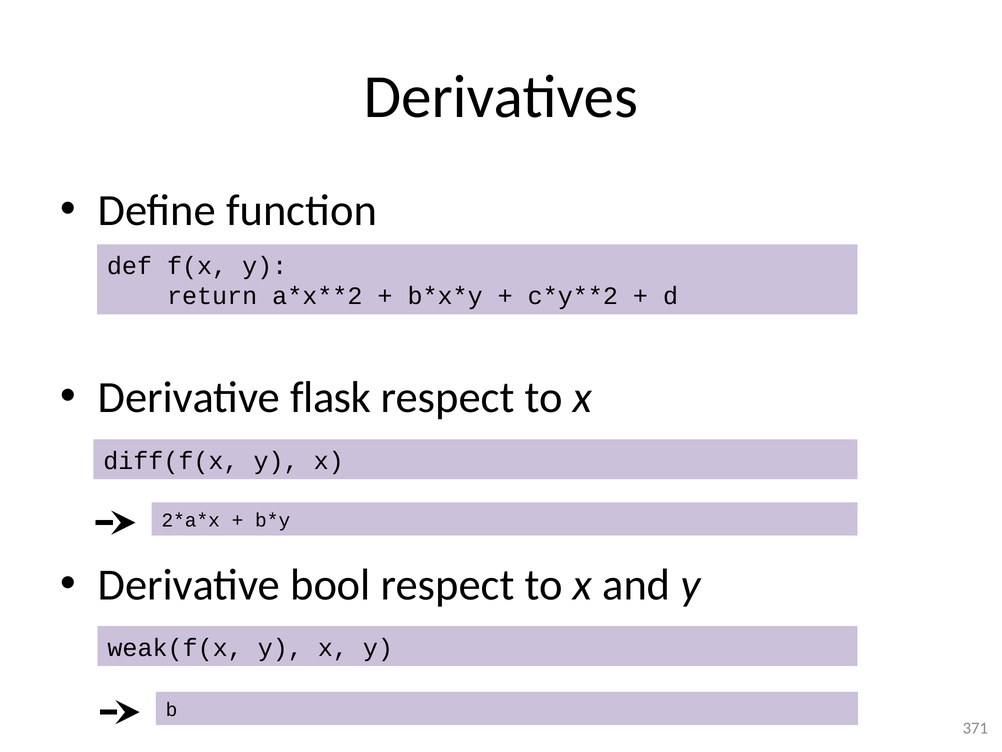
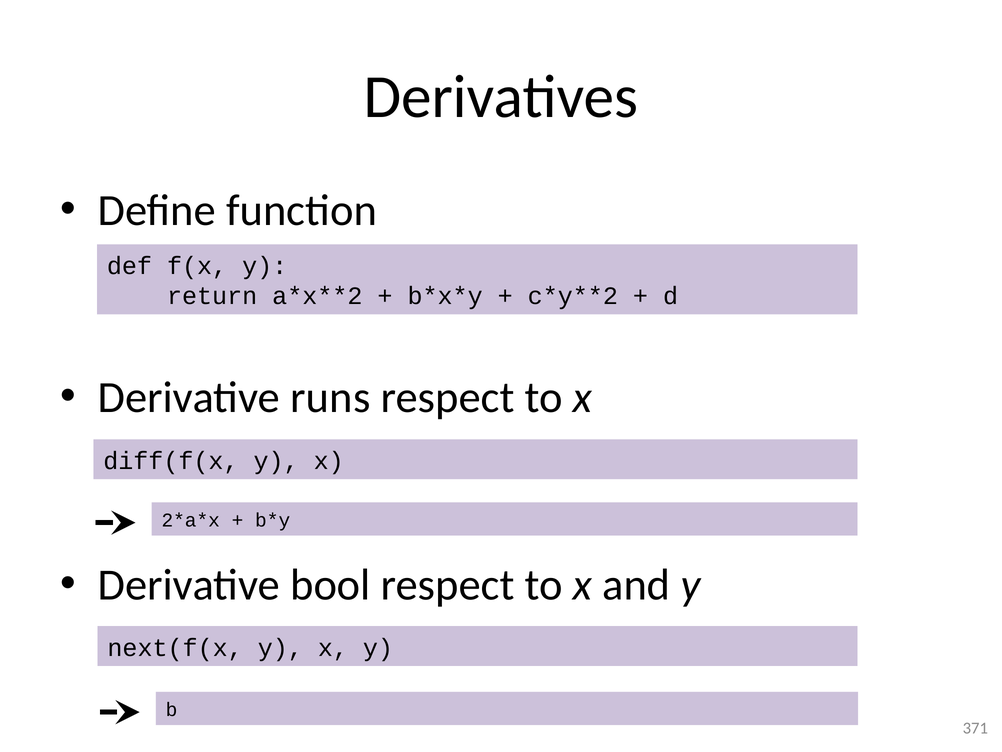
flask: flask -> runs
weak(f(x: weak(f(x -> next(f(x
